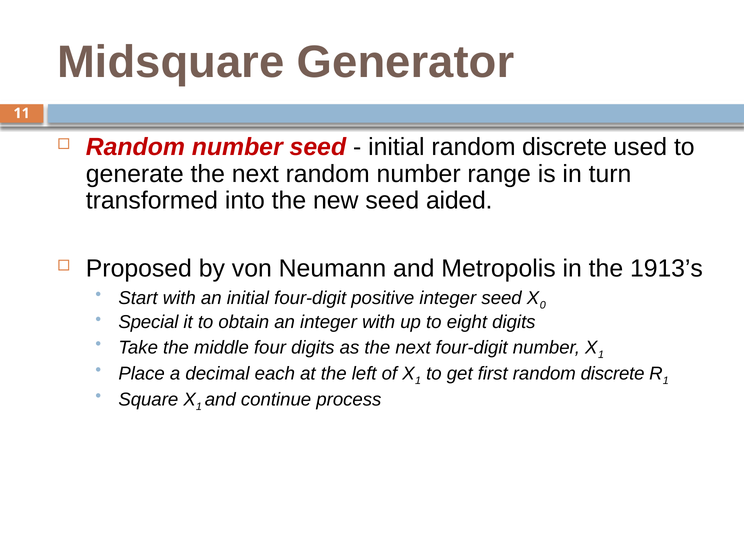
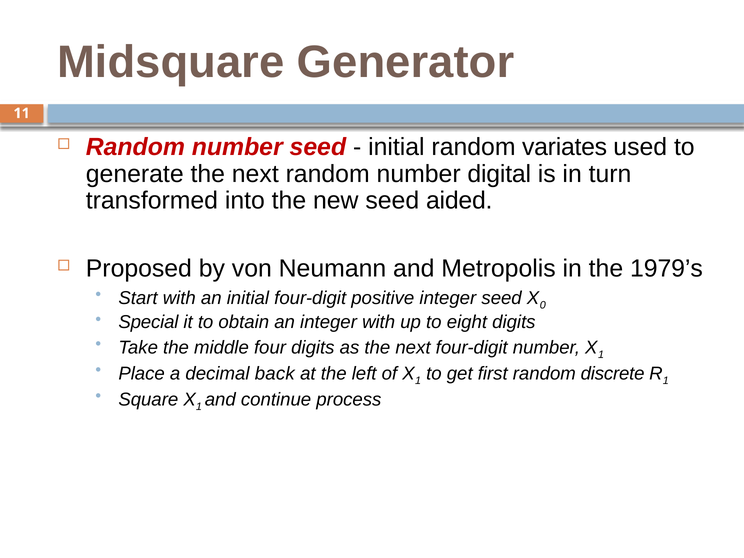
initial random discrete: discrete -> variates
range: range -> digital
1913’s: 1913’s -> 1979’s
each: each -> back
